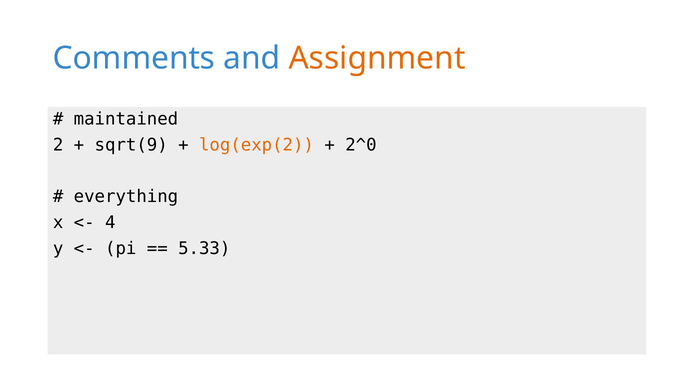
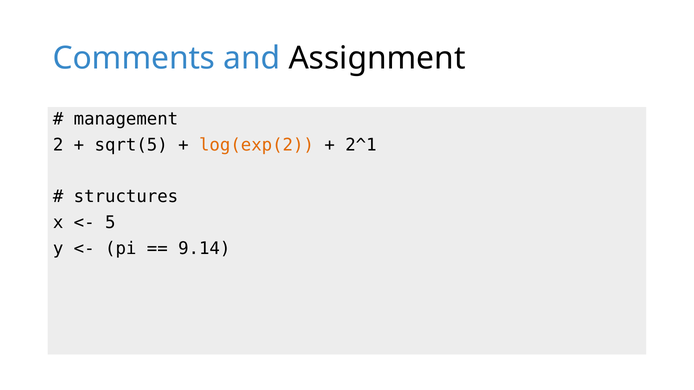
Assignment colour: orange -> black
maintained: maintained -> management
sqrt(9: sqrt(9 -> sqrt(5
2^0: 2^0 -> 2^1
everything: everything -> structures
4: 4 -> 5
5.33: 5.33 -> 9.14
